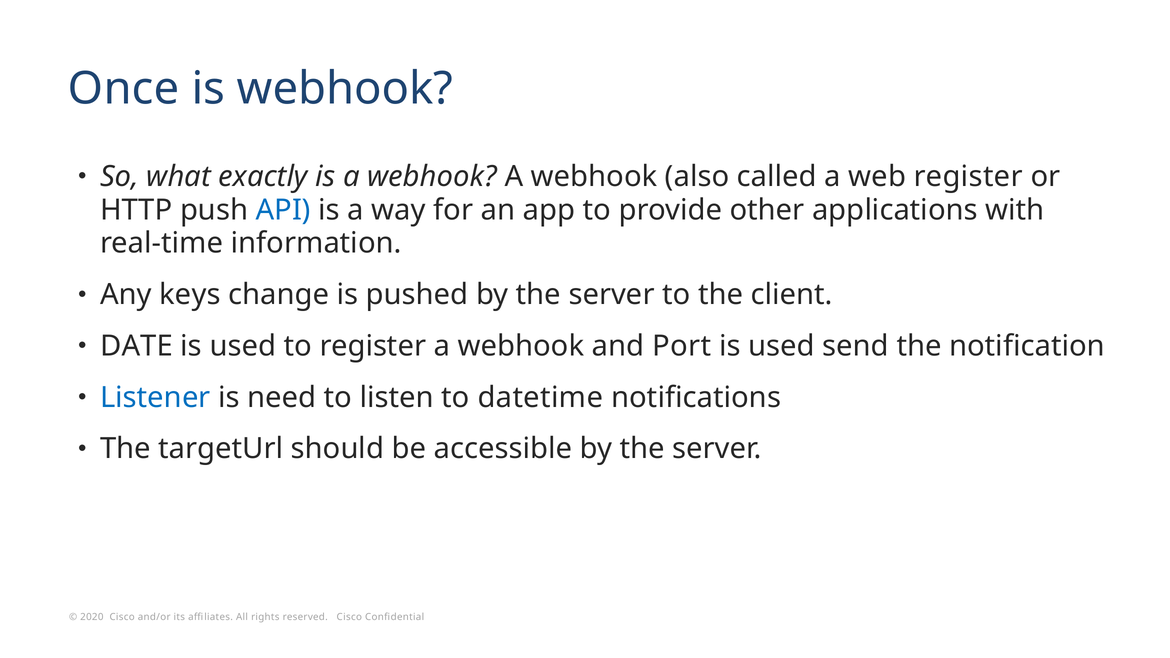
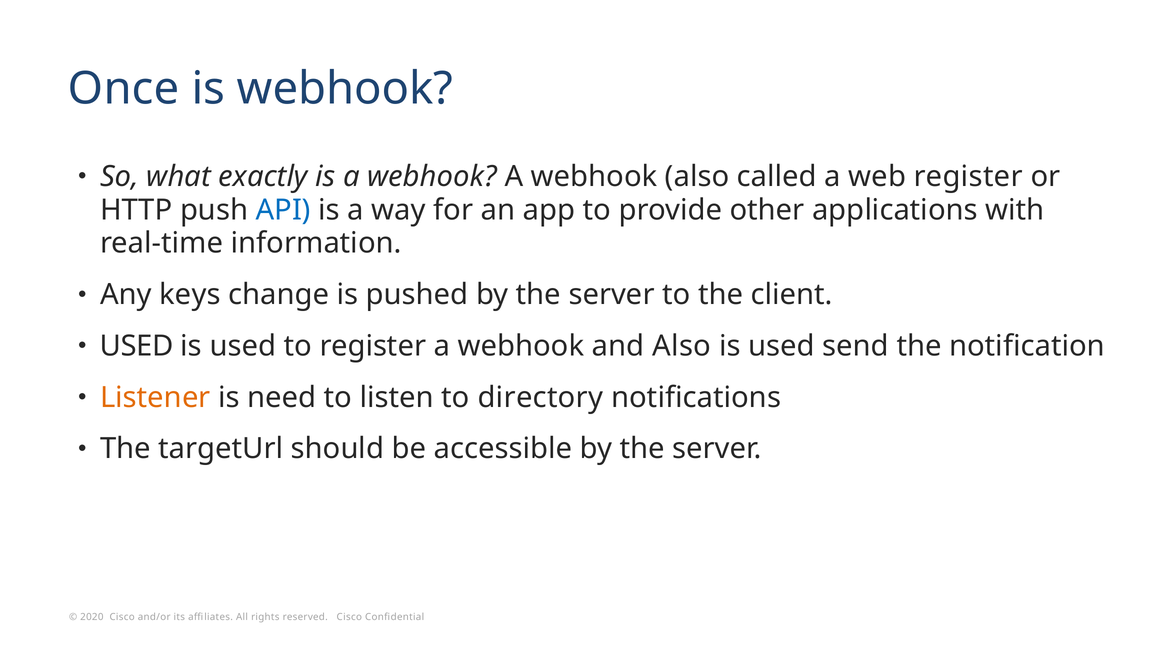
DATE at (136, 346): DATE -> USED
and Port: Port -> Also
Listener colour: blue -> orange
datetime: datetime -> directory
